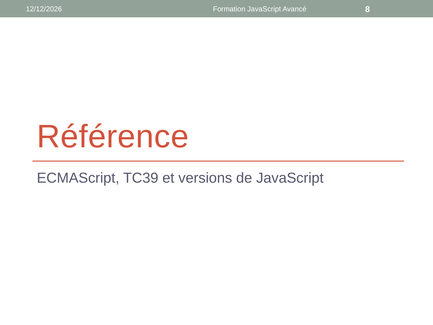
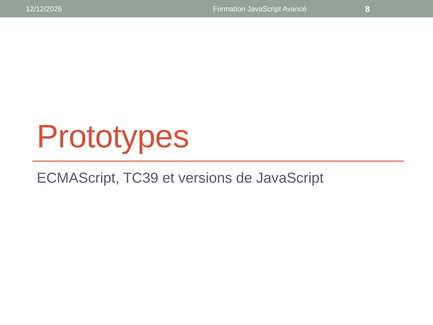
Référence: Référence -> Prototypes
